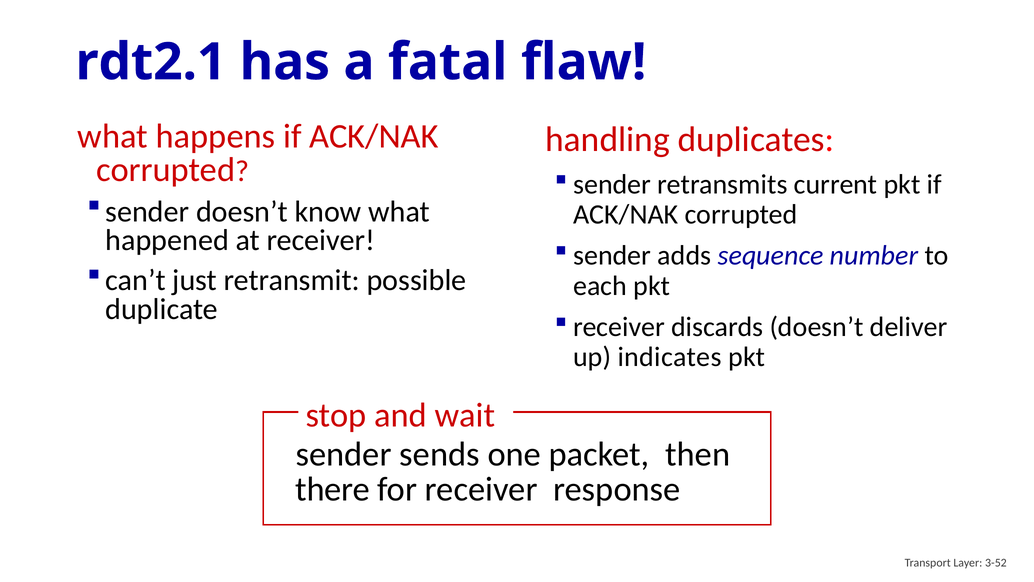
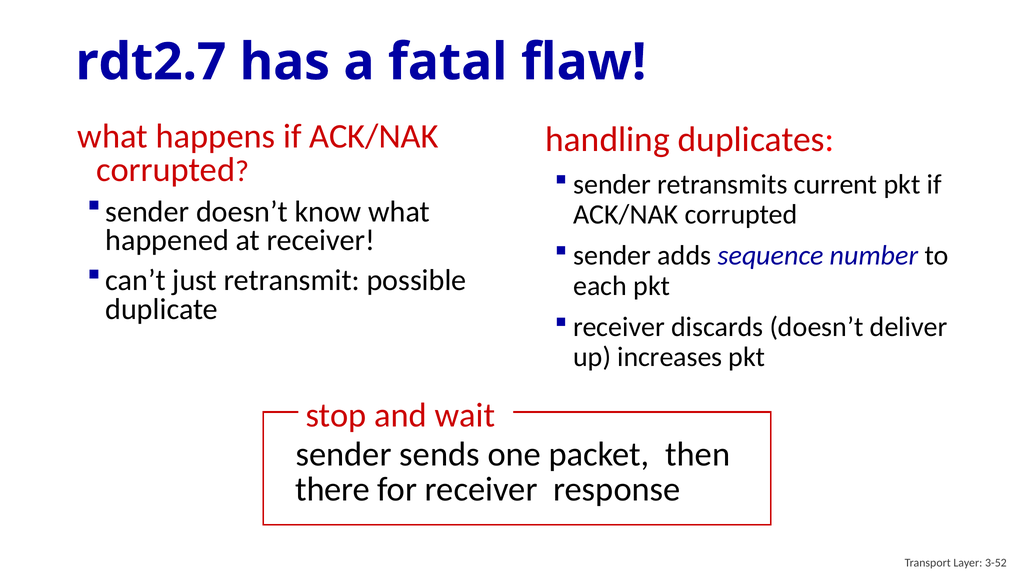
rdt2.1: rdt2.1 -> rdt2.7
indicates: indicates -> increases
